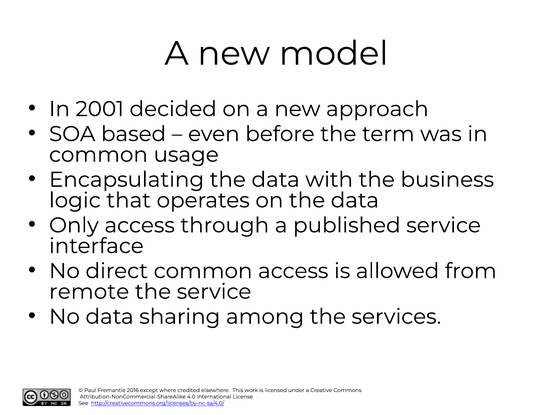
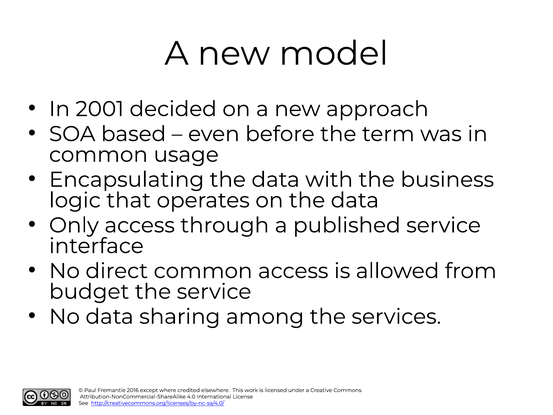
remote: remote -> budget
